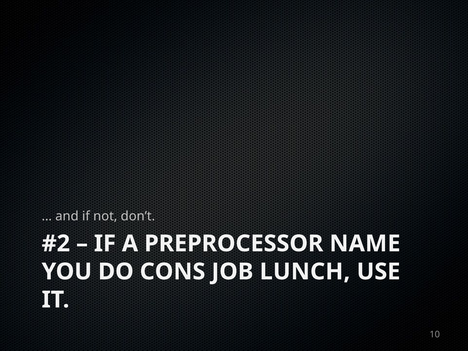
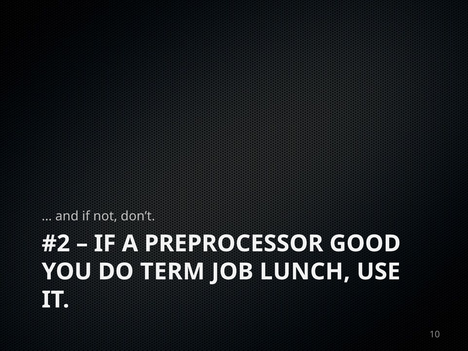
NAME: NAME -> GOOD
CONS: CONS -> TERM
